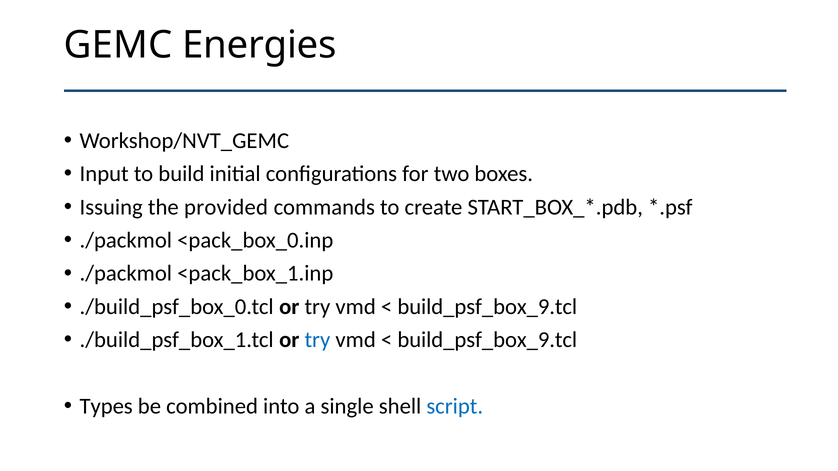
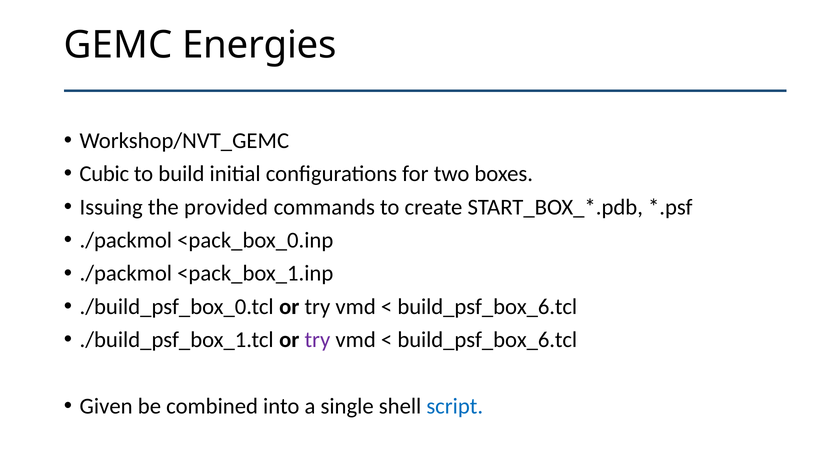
Input: Input -> Cubic
build_psf_box_9.tcl at (487, 307): build_psf_box_9.tcl -> build_psf_box_6.tcl
try at (317, 340) colour: blue -> purple
build_psf_box_9.tcl at (487, 340): build_psf_box_9.tcl -> build_psf_box_6.tcl
Types: Types -> Given
